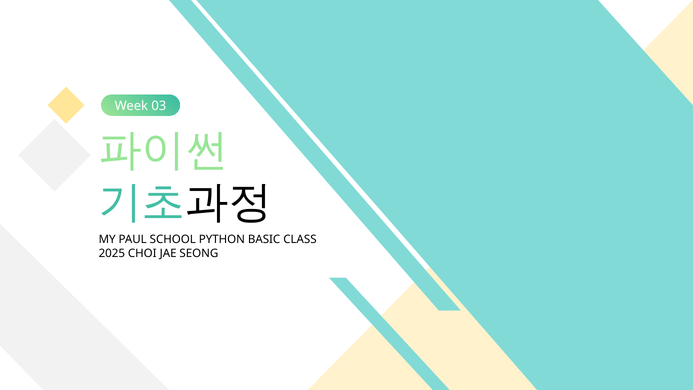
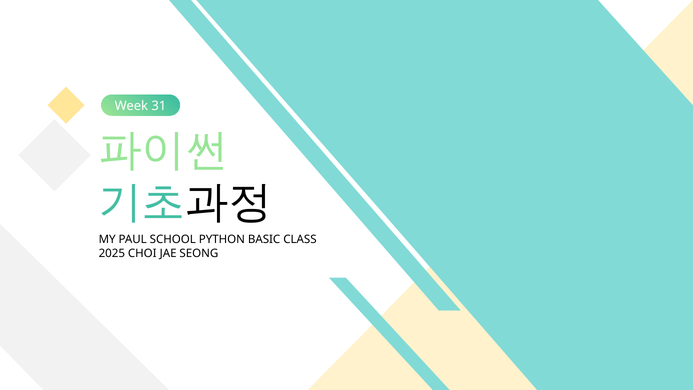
03: 03 -> 31
